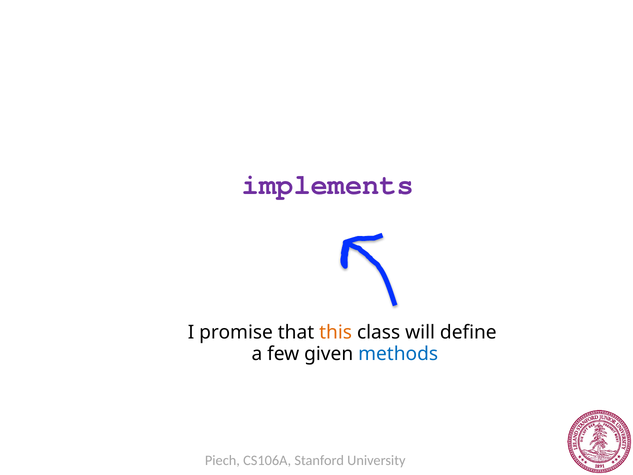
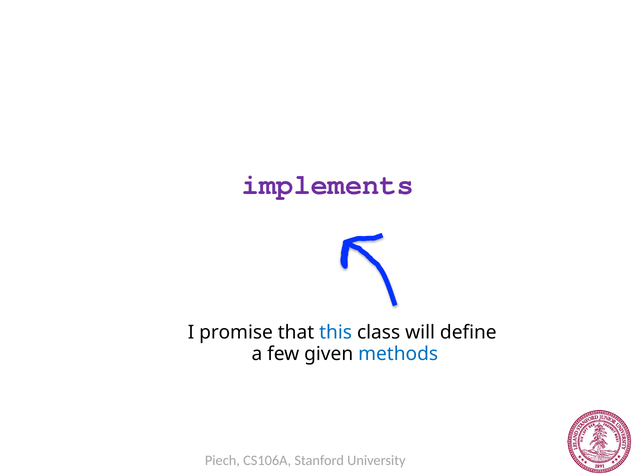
this colour: orange -> blue
